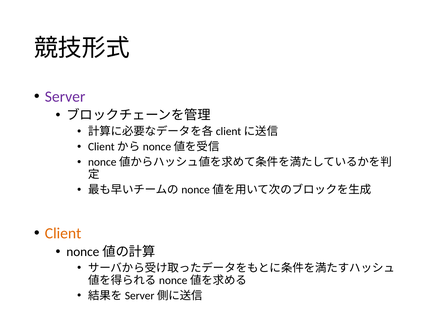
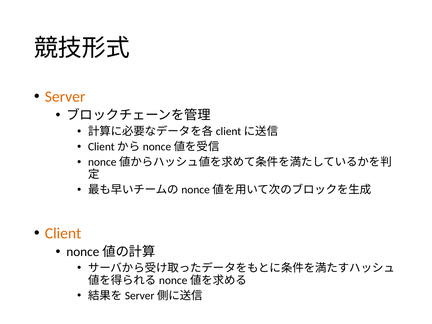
Server colour: purple -> orange
